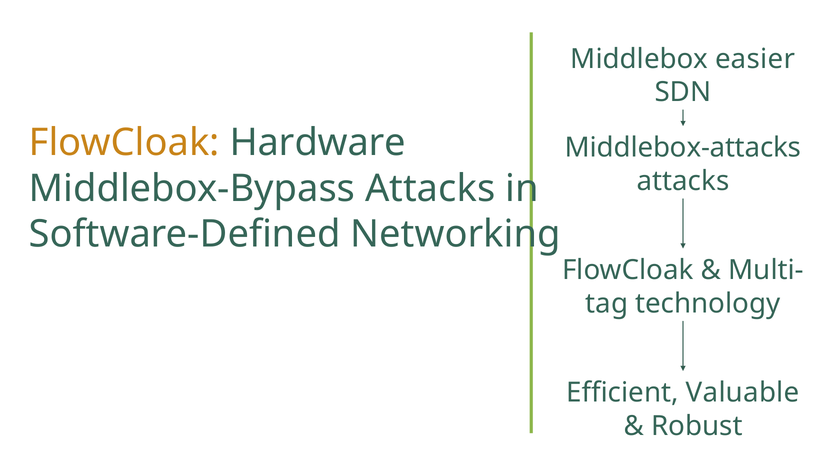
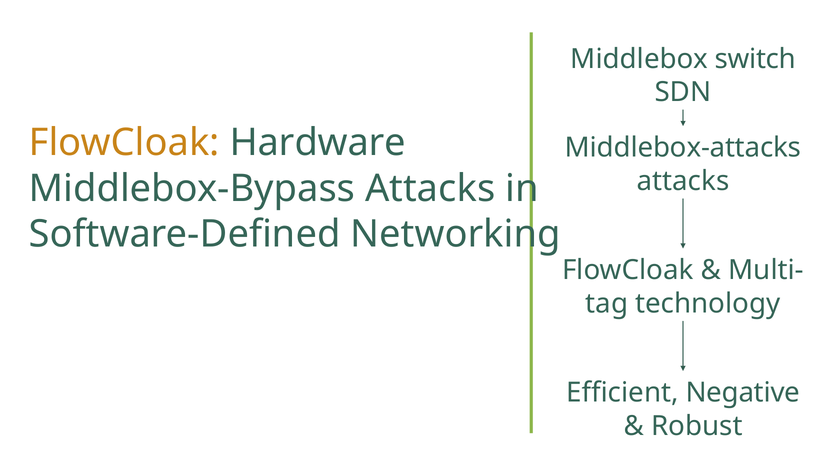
easier: easier -> switch
Valuable: Valuable -> Negative
